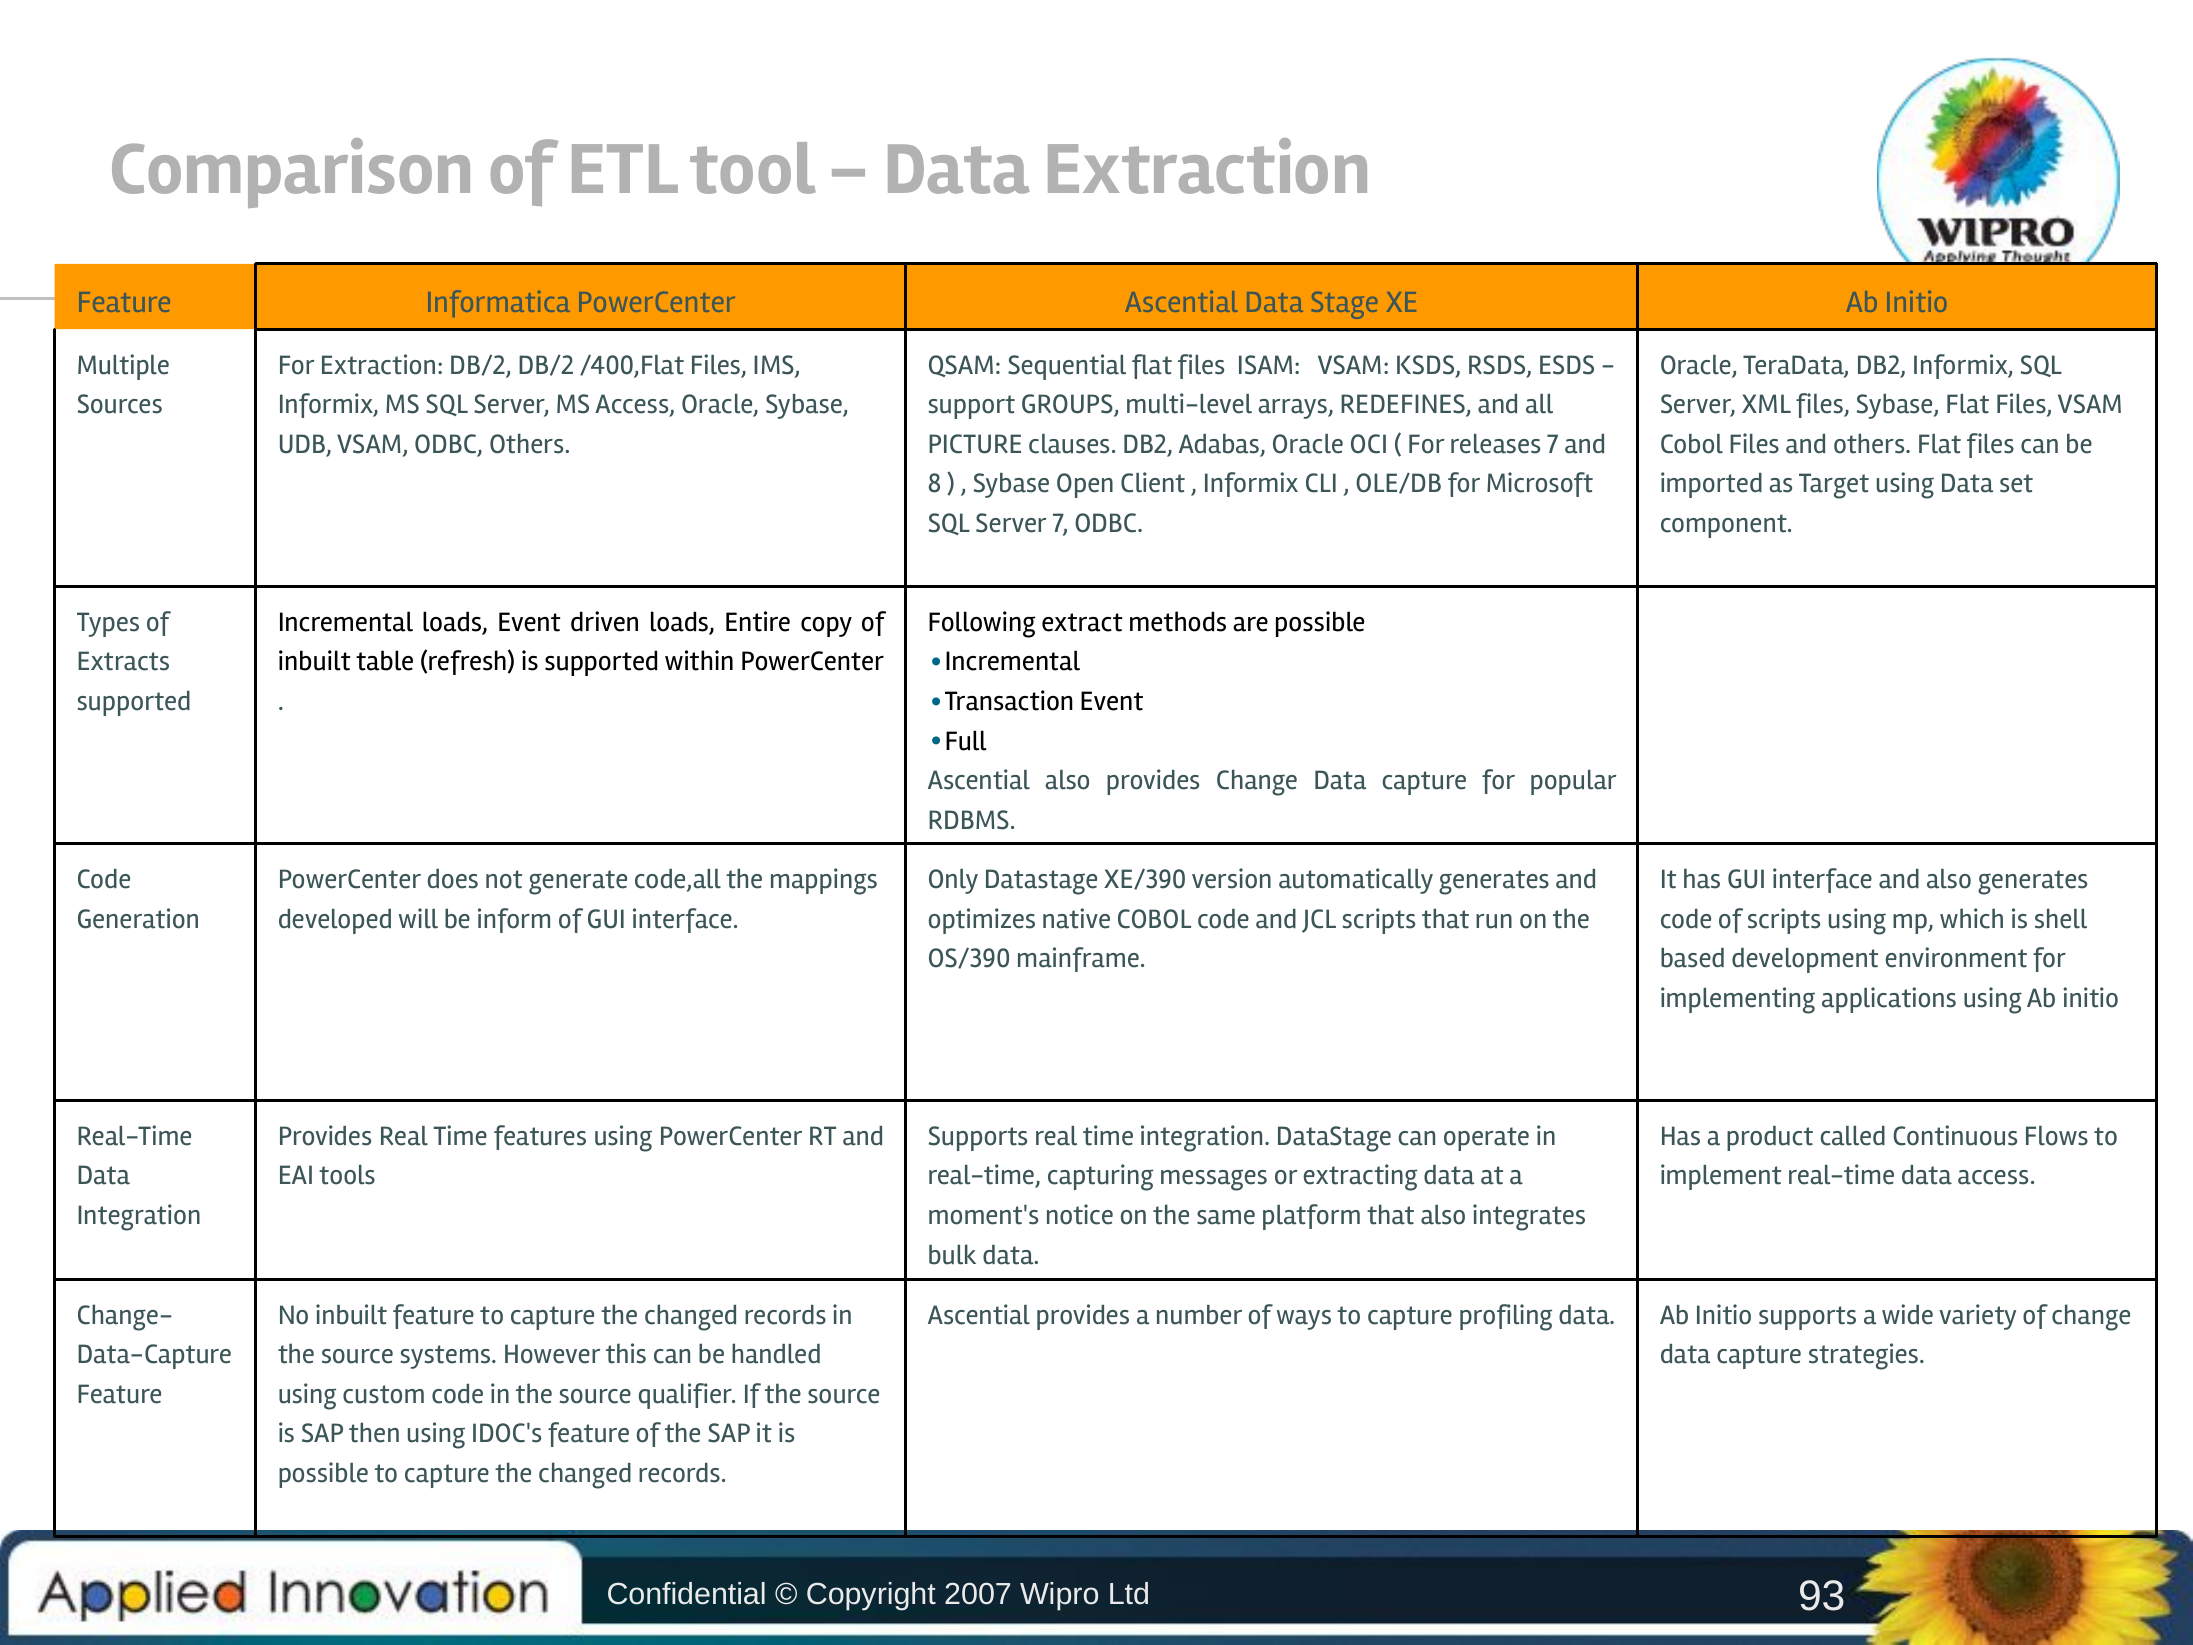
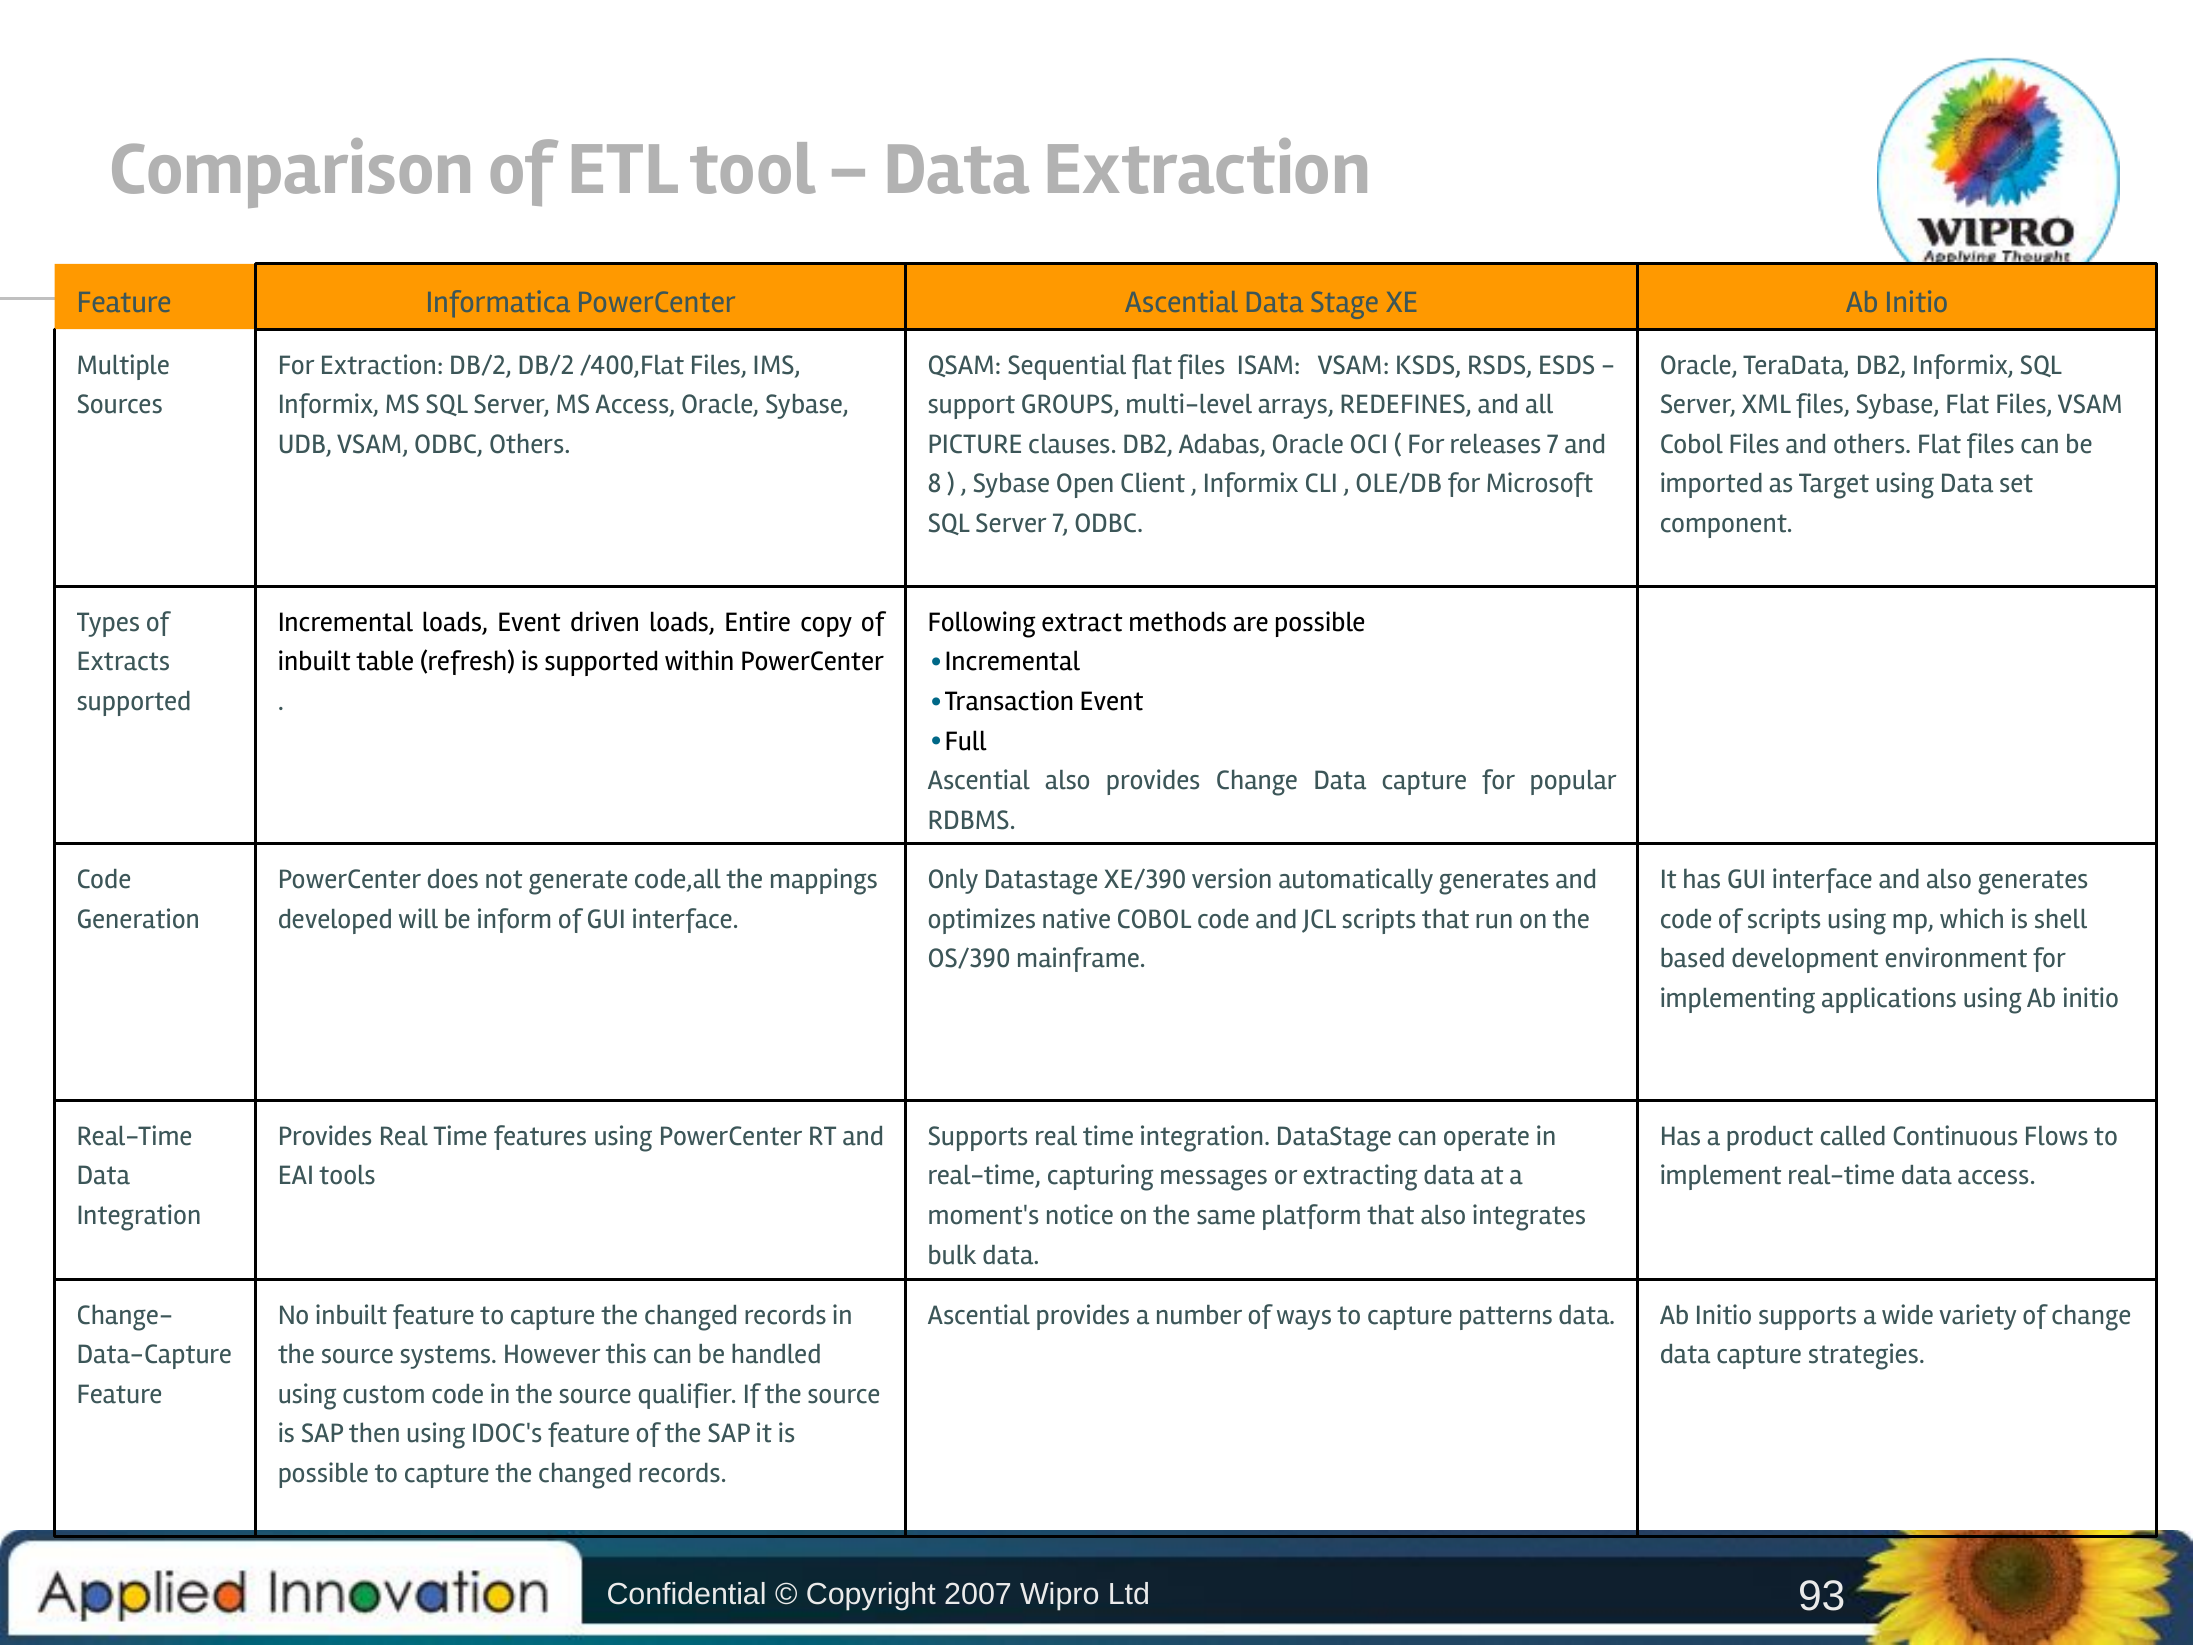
profiling: profiling -> patterns
